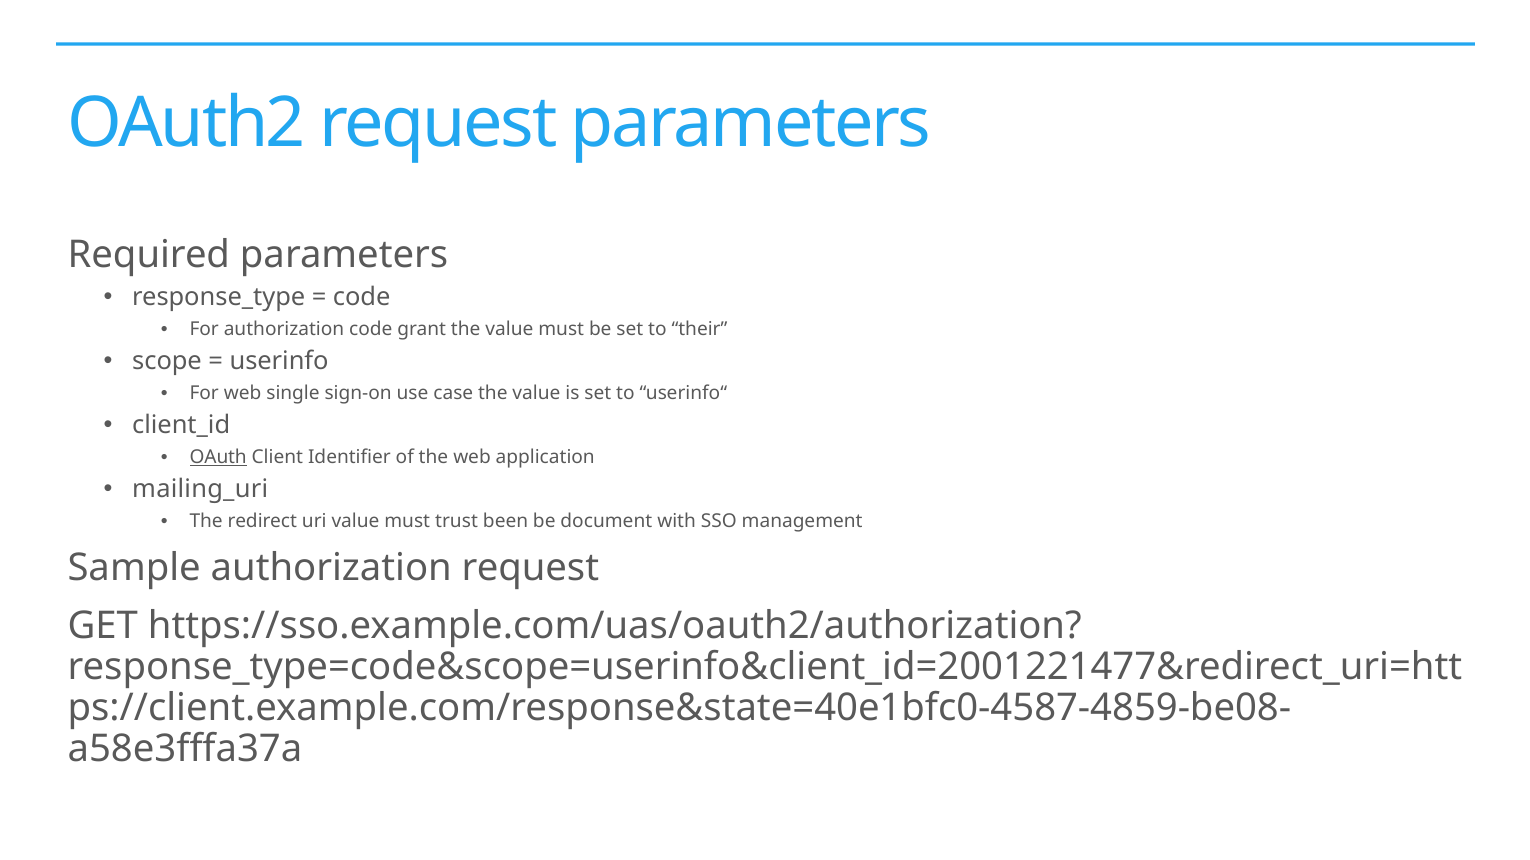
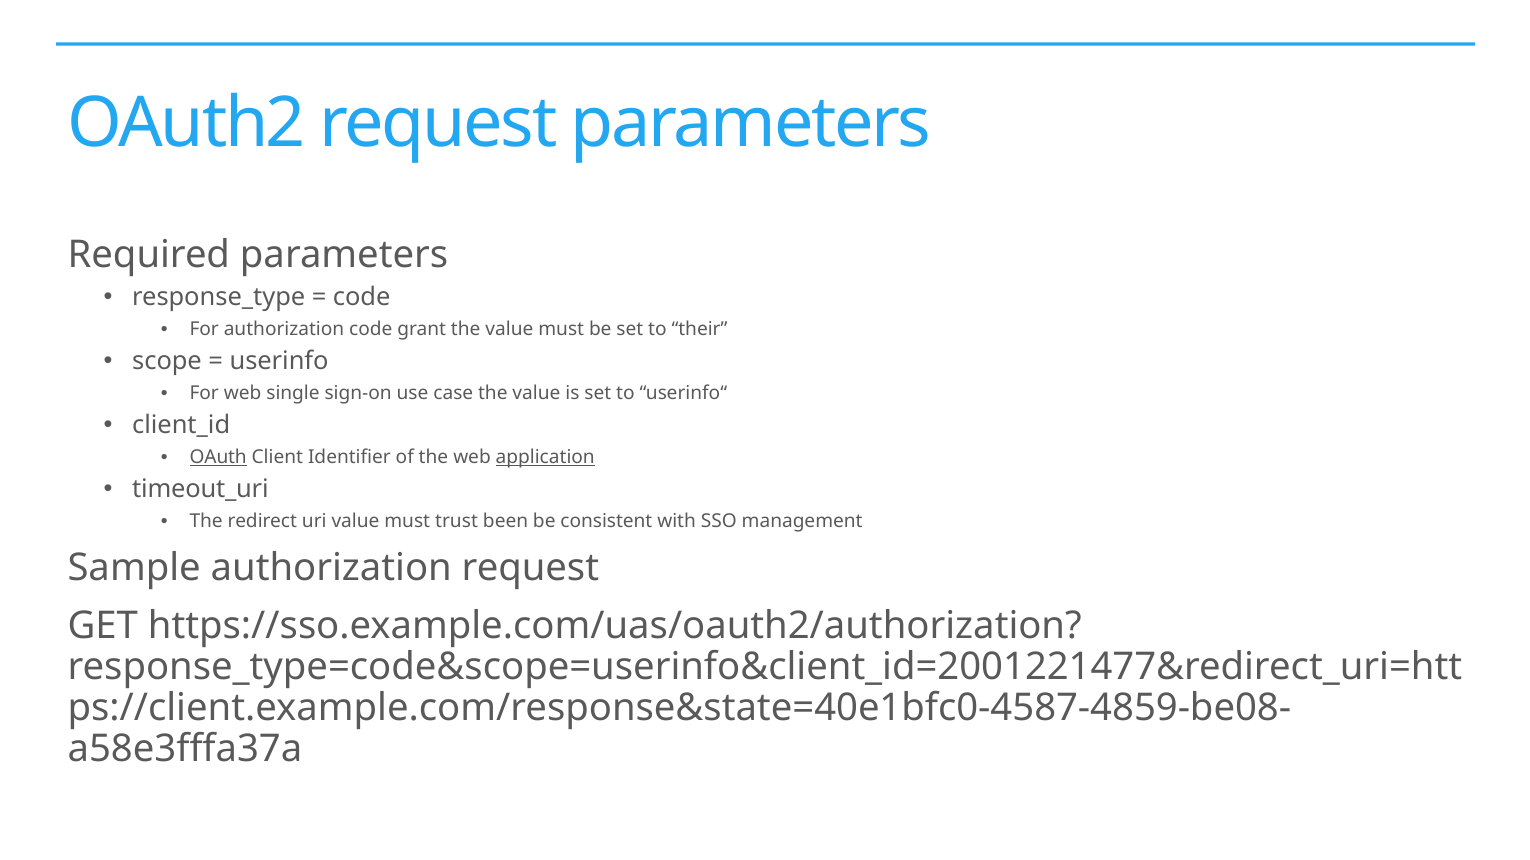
application underline: none -> present
mailing_uri: mailing_uri -> timeout_uri
document: document -> consistent
